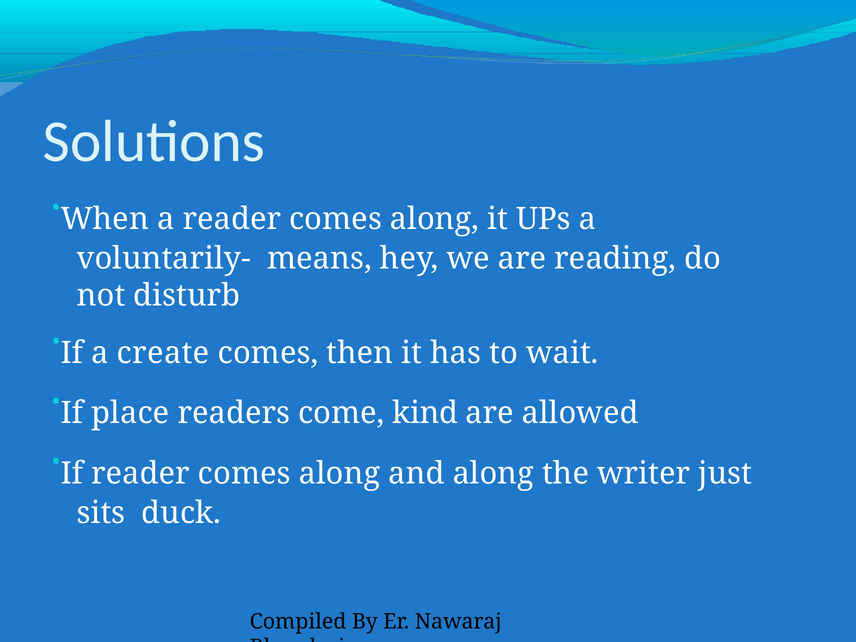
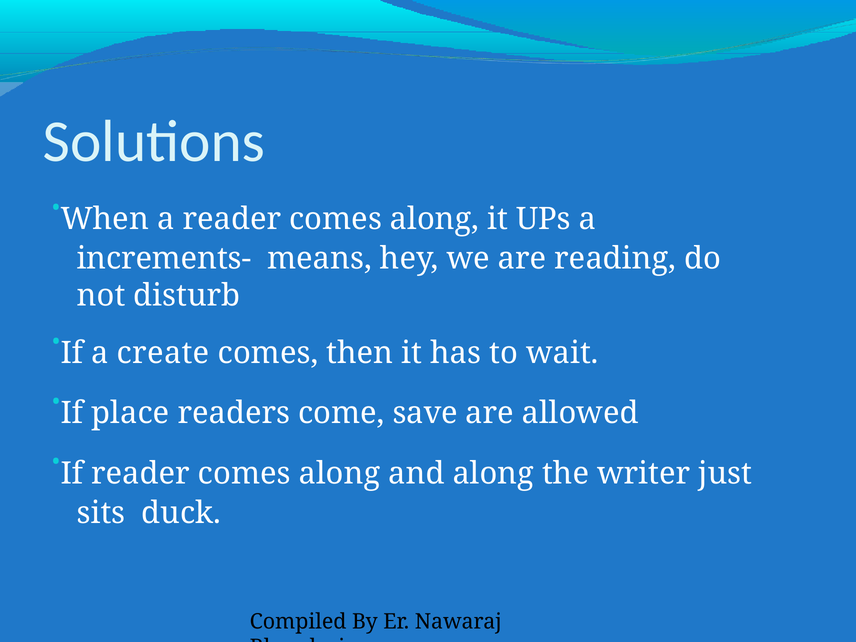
voluntarily-: voluntarily- -> increments-
kind: kind -> save
